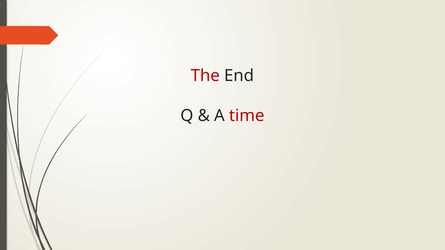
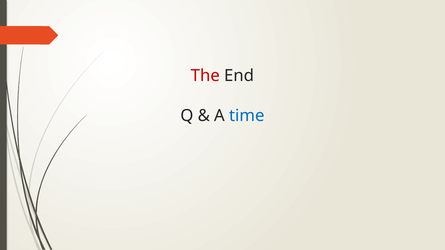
time colour: red -> blue
